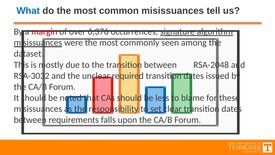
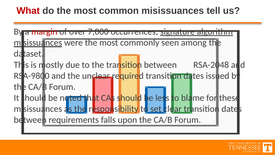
What colour: blue -> red
6,376: 6,376 -> 7,000
RSA-3032: RSA-3032 -> RSA-9800
